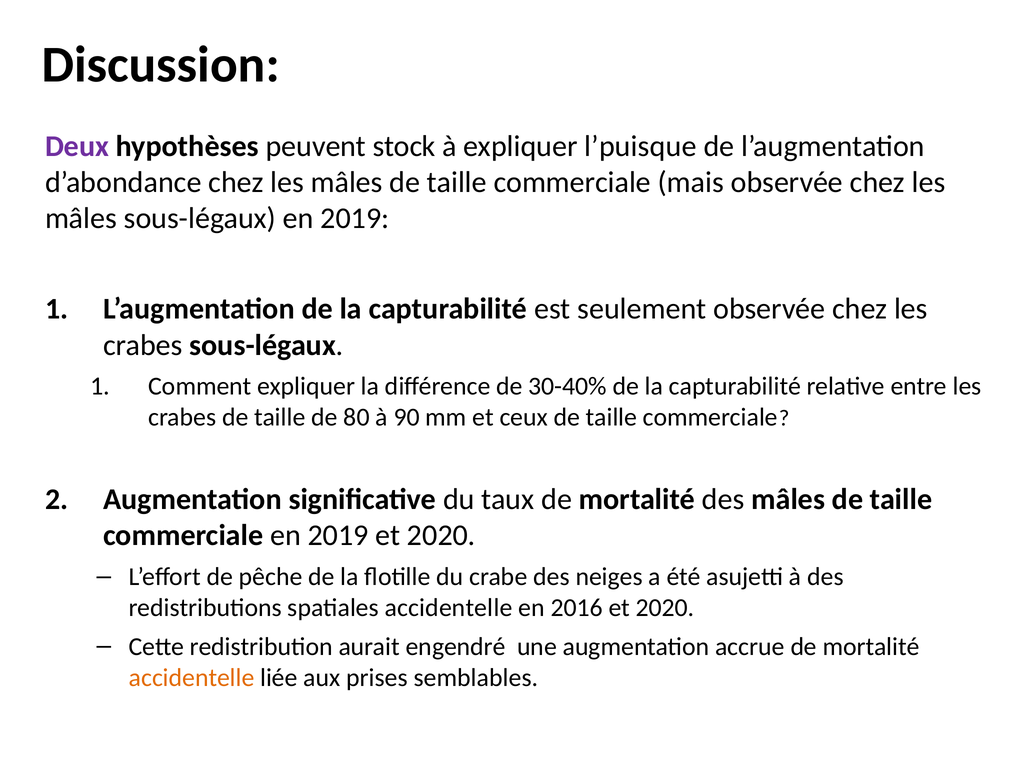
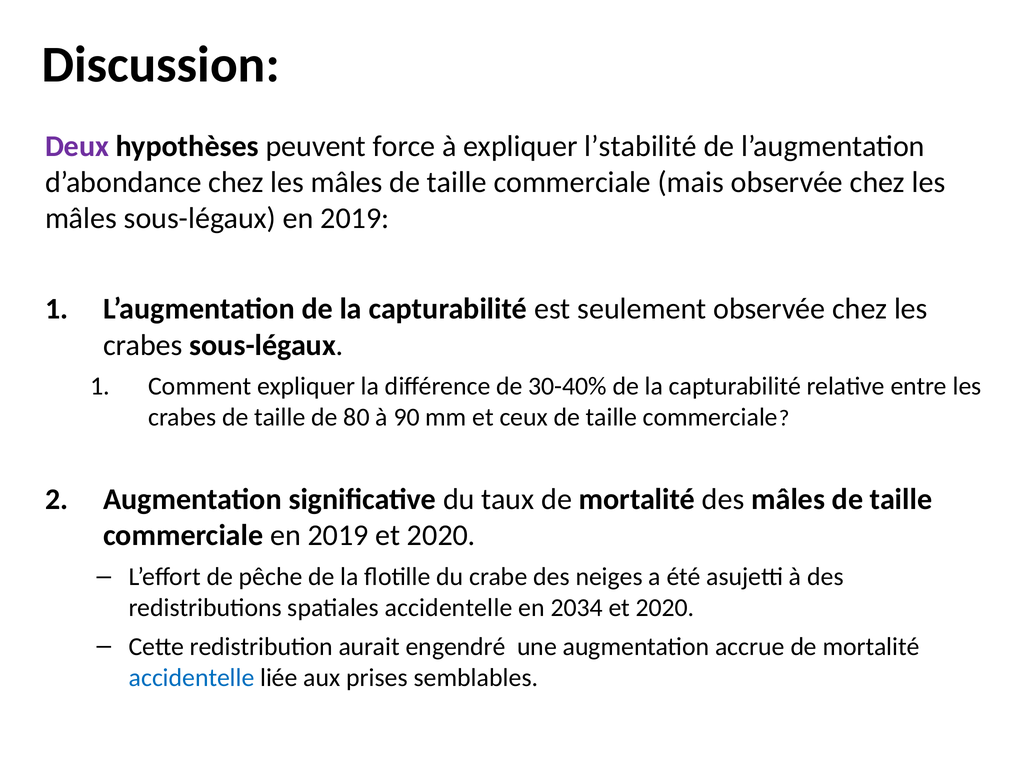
stock: stock -> force
l’puisque: l’puisque -> l’stabilité
2016: 2016 -> 2034
accidentelle at (192, 678) colour: orange -> blue
